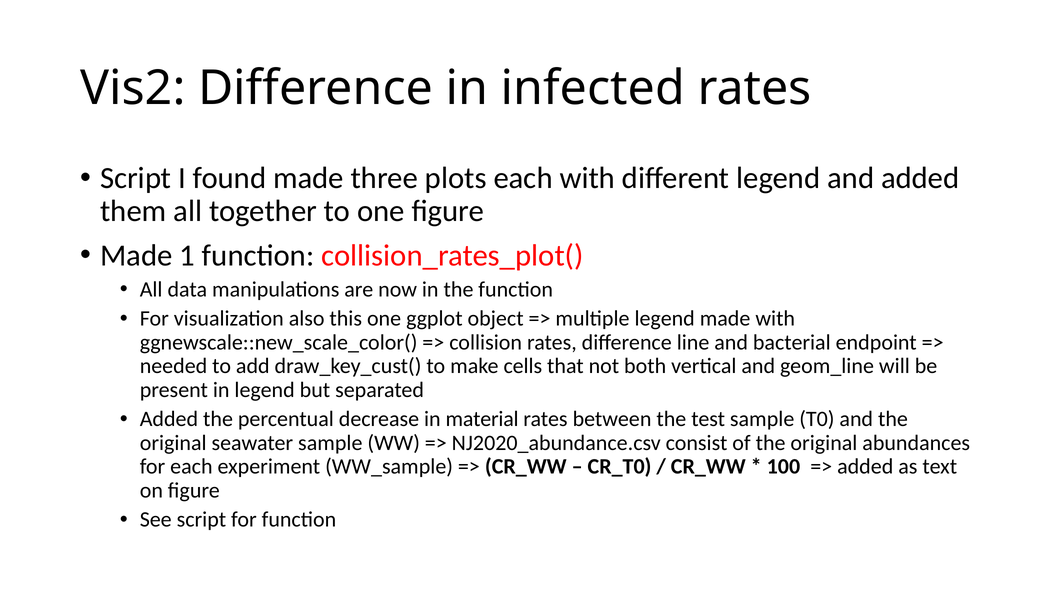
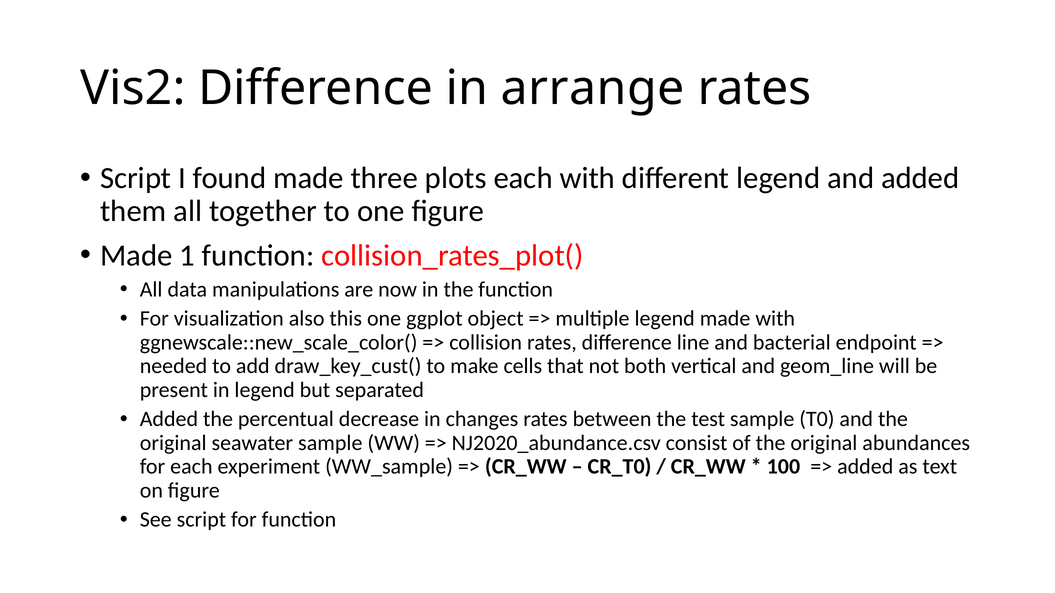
infected: infected -> arrange
material: material -> changes
